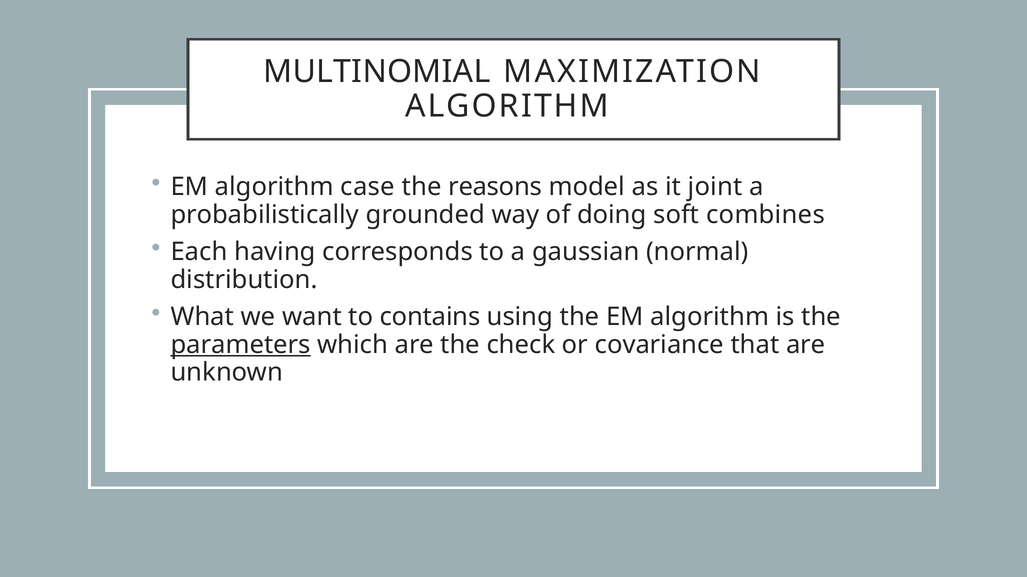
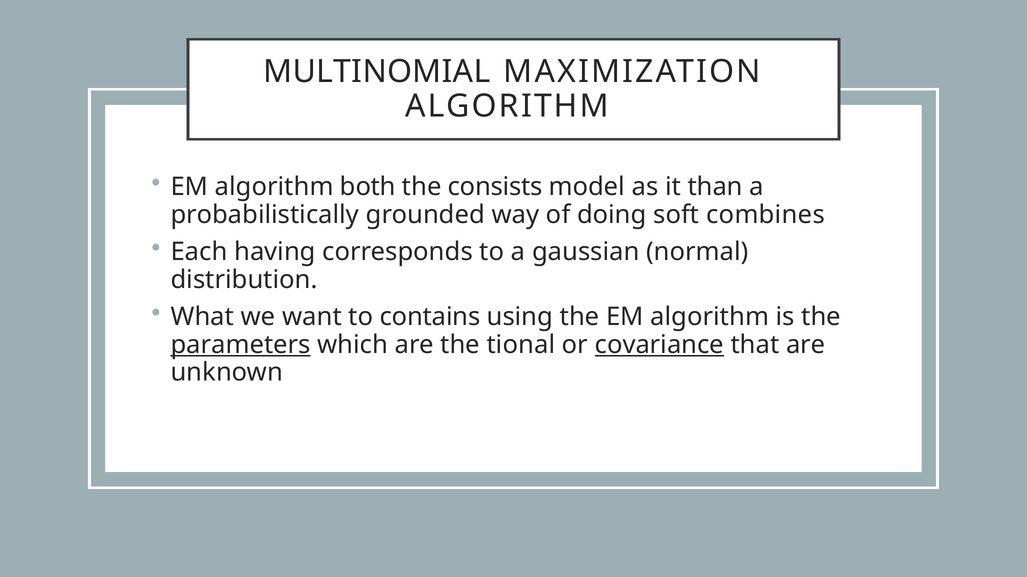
case: case -> both
reasons: reasons -> consists
joint: joint -> than
check: check -> tional
covariance underline: none -> present
